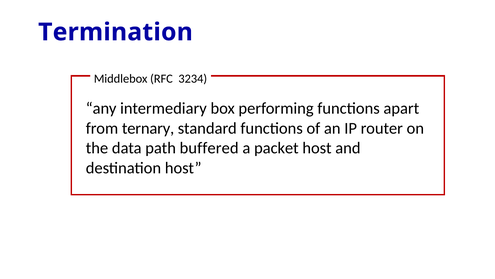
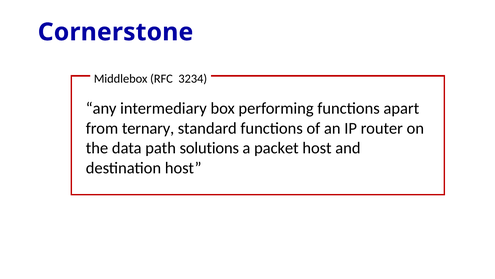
Termination: Termination -> Cornerstone
buffered: buffered -> solutions
